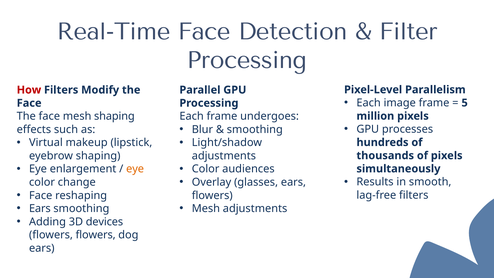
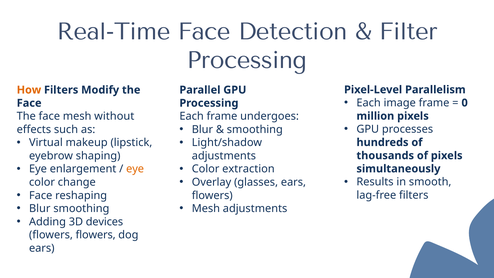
How colour: red -> orange
5: 5 -> 0
mesh shaping: shaping -> without
audiences: audiences -> extraction
Ears at (40, 208): Ears -> Blur
